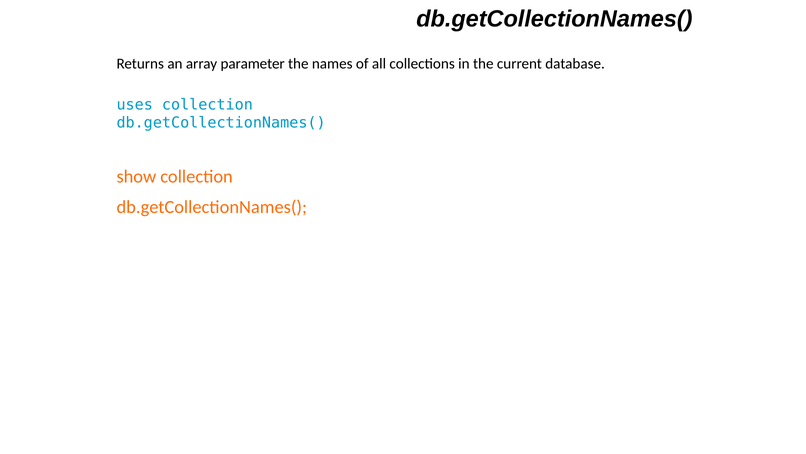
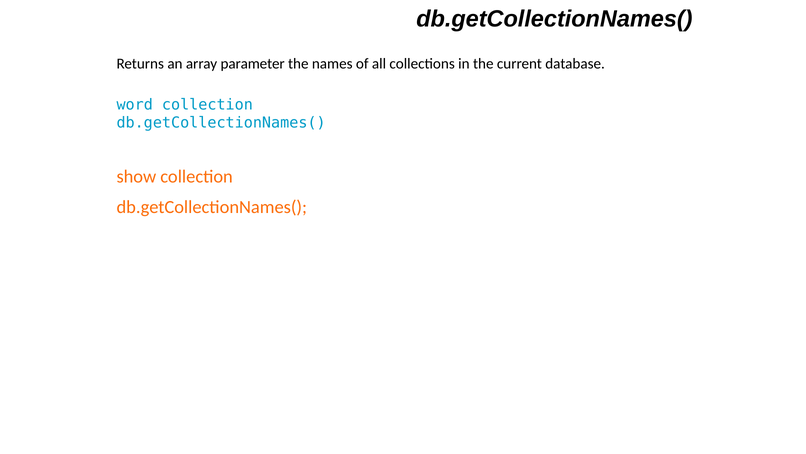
uses: uses -> word
